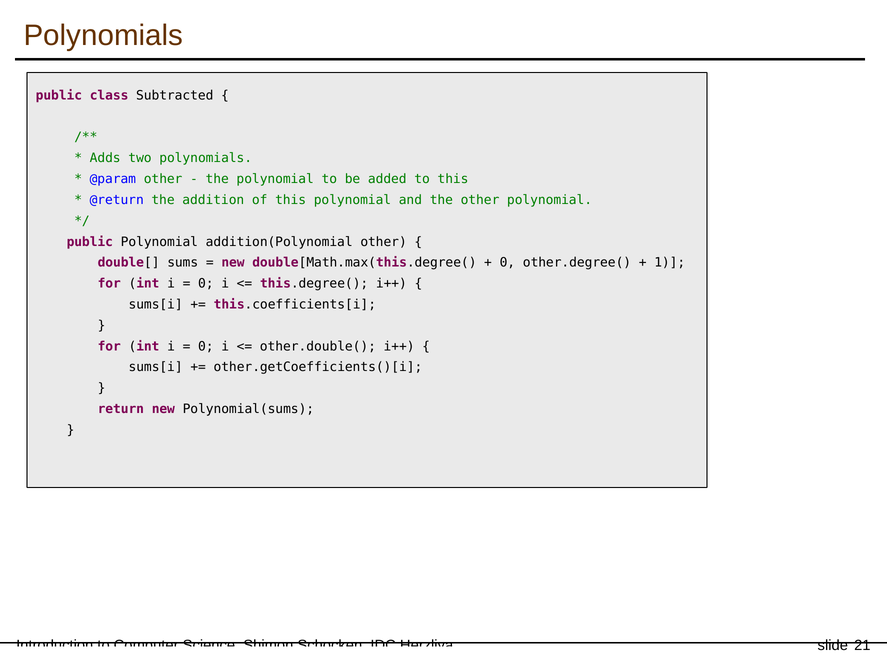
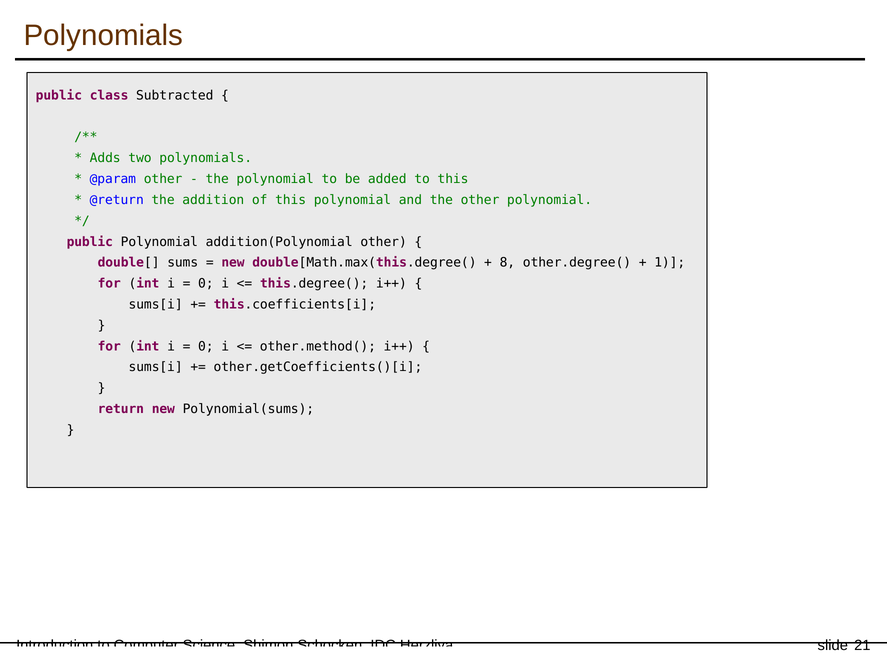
0 at (507, 263): 0 -> 8
other.double(: other.double( -> other.method(
